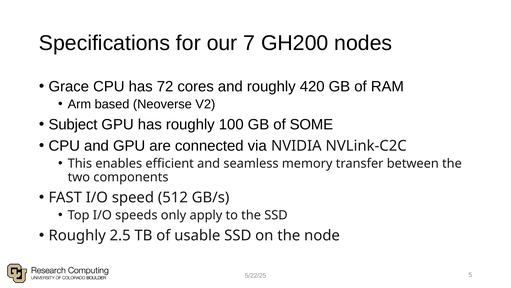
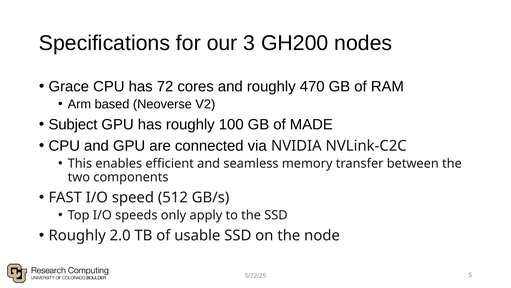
7: 7 -> 3
420: 420 -> 470
SOME: SOME -> MADE
2.5: 2.5 -> 2.0
